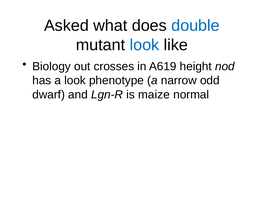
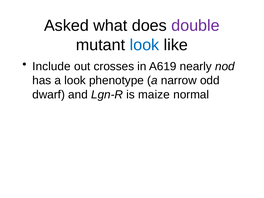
double colour: blue -> purple
Biology: Biology -> Include
height: height -> nearly
